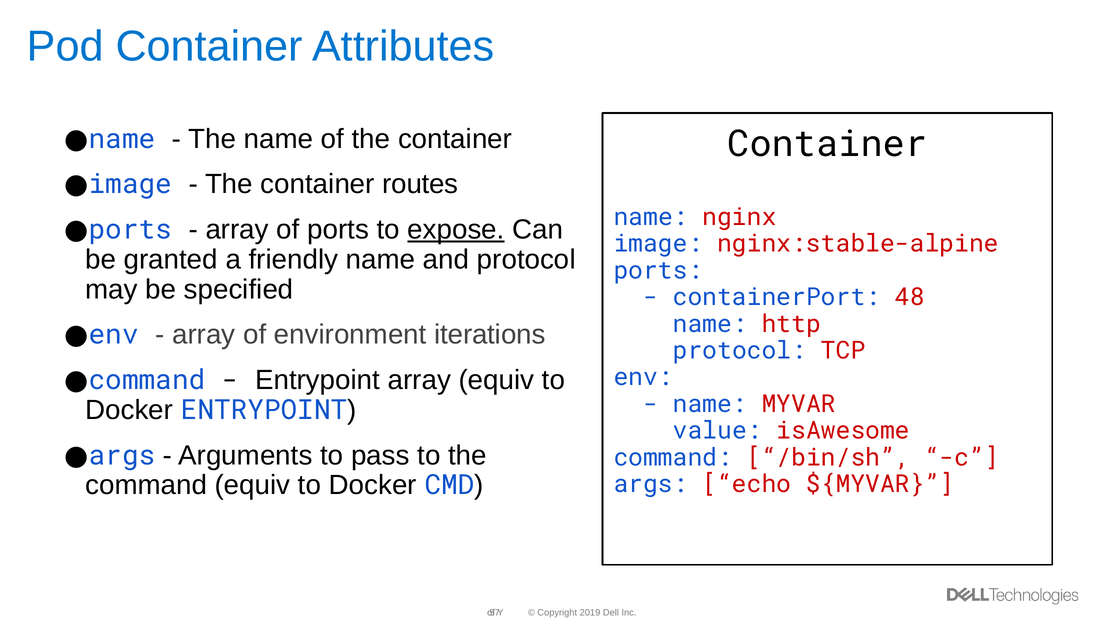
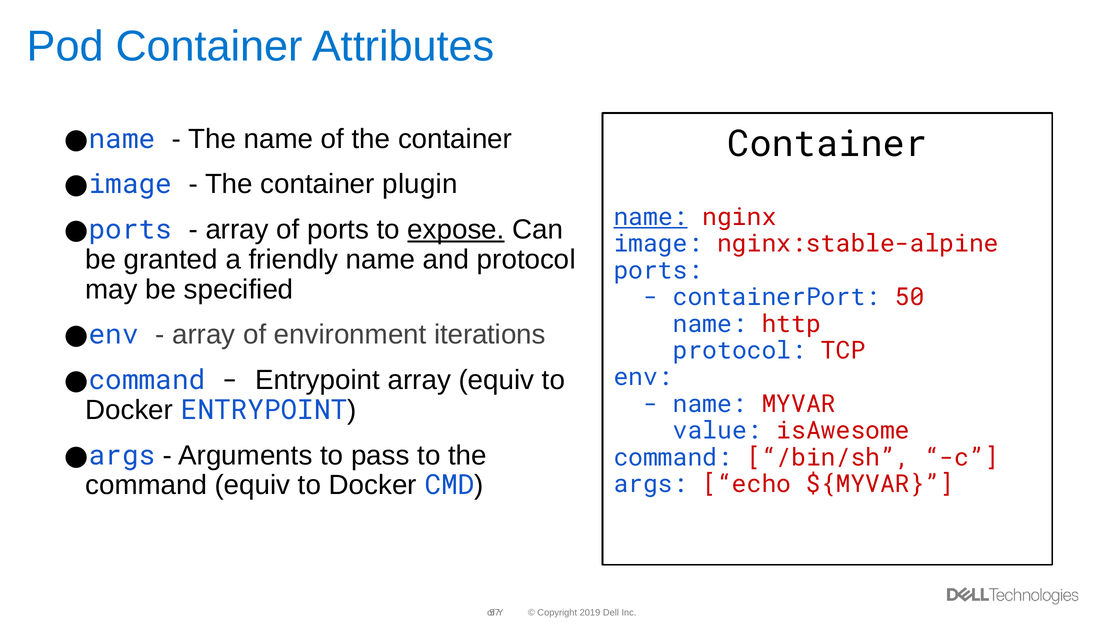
routes: routes -> plugin
name at (651, 217) underline: none -> present
48: 48 -> 50
